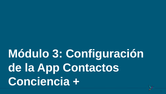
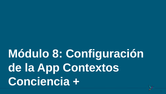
3: 3 -> 8
Contactos: Contactos -> Contextos
